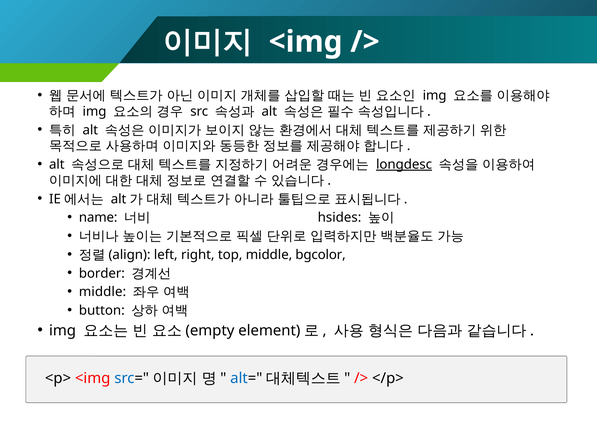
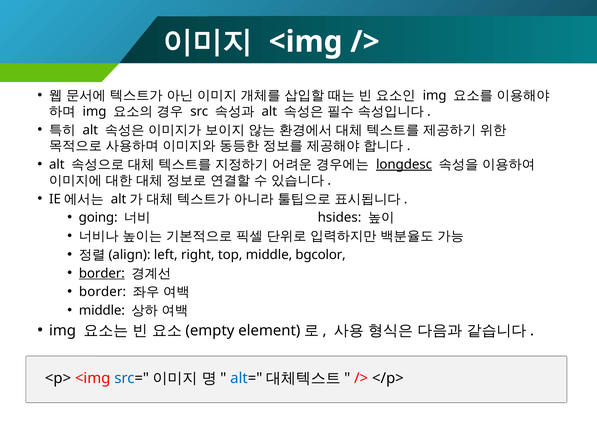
name: name -> going
border at (102, 273) underline: none -> present
middle at (103, 292): middle -> border
button at (102, 310): button -> middle
